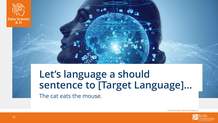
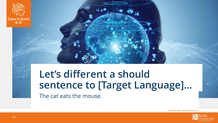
Let’s language: language -> different
